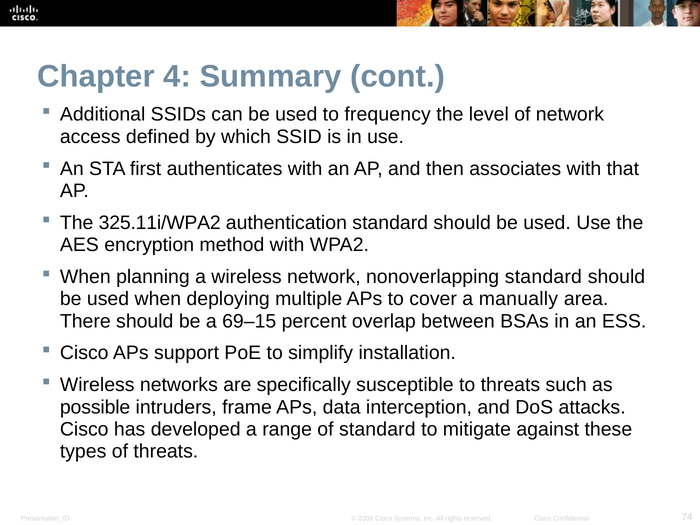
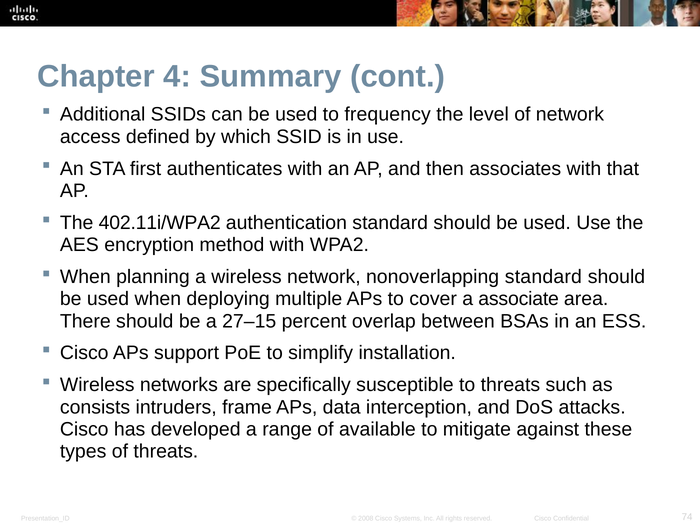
325.11i/WPA2: 325.11i/WPA2 -> 402.11i/WPA2
manually: manually -> associate
69–15: 69–15 -> 27–15
possible: possible -> consists
of standard: standard -> available
